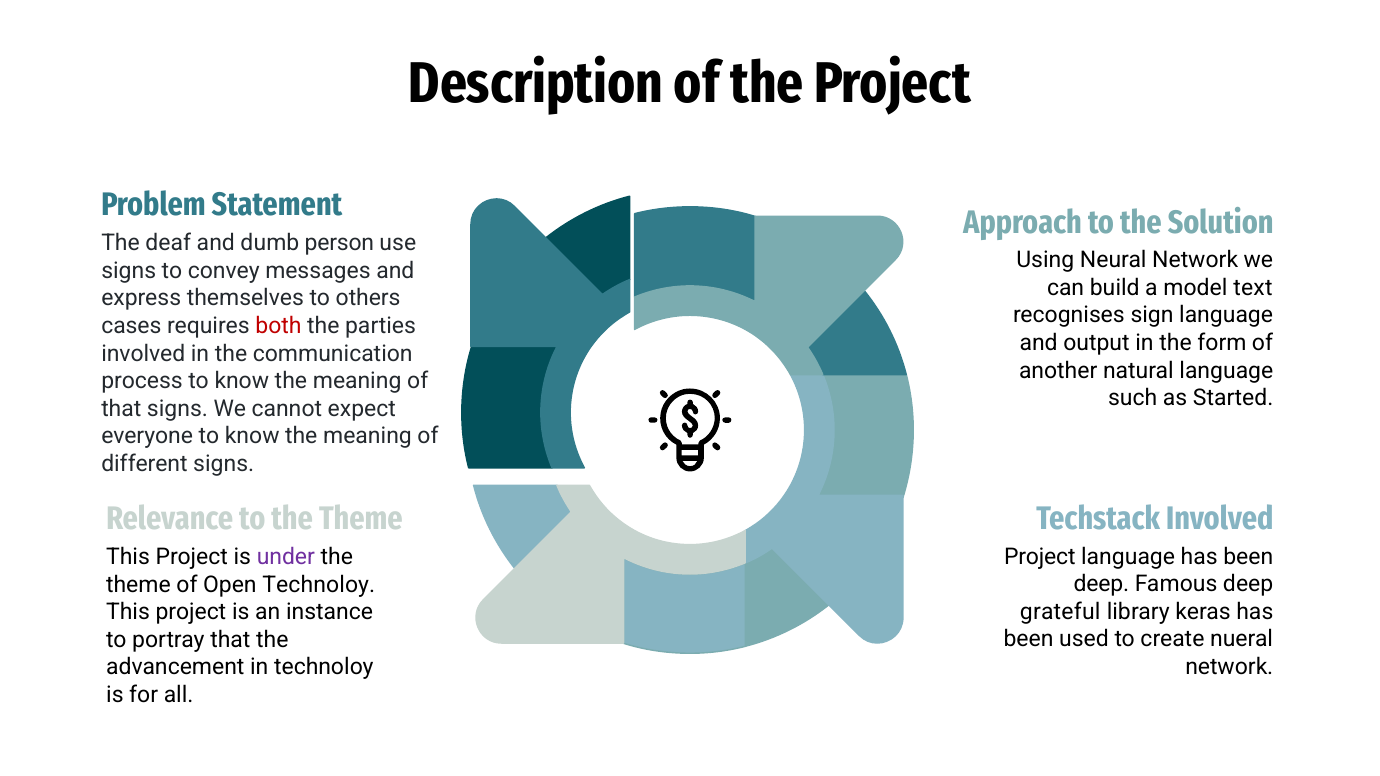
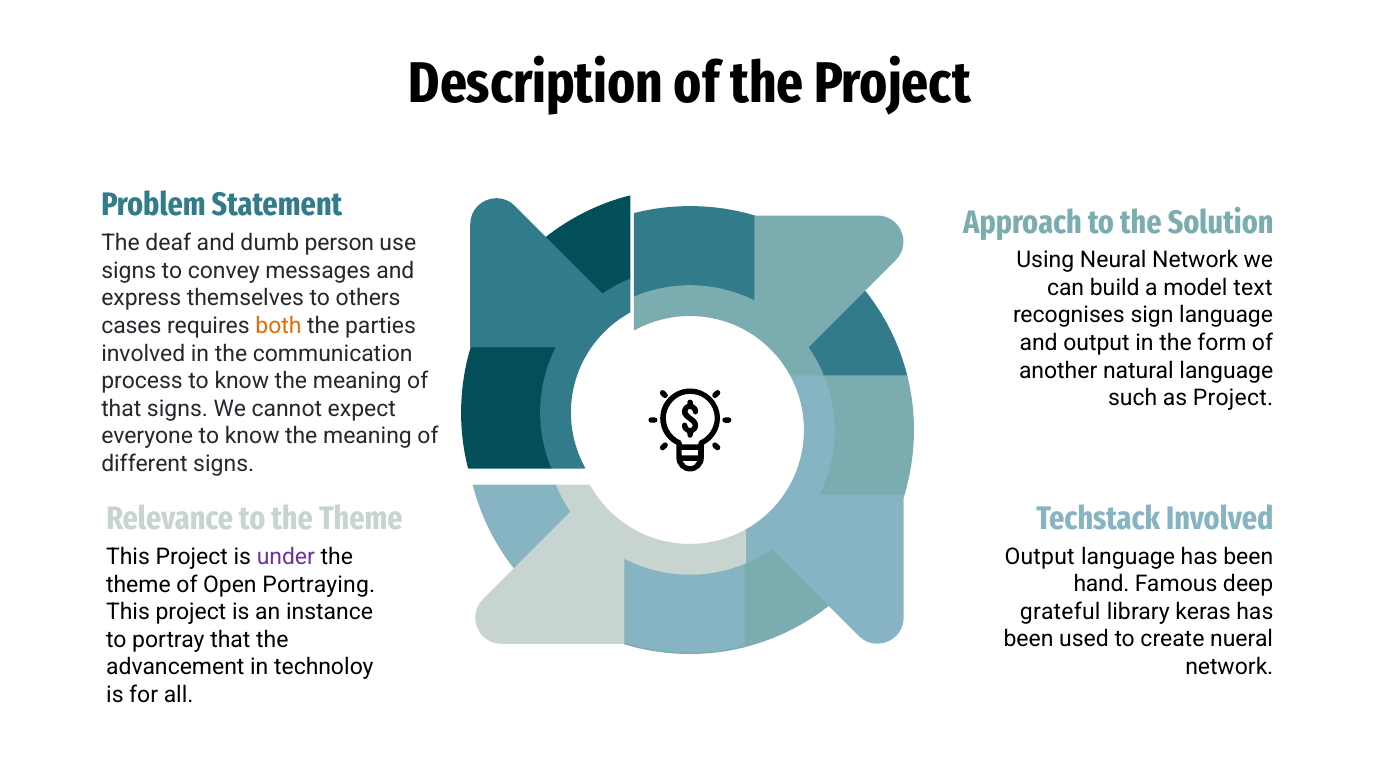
both colour: red -> orange
as Started: Started -> Project
Project at (1040, 557): Project -> Output
deep at (1101, 584): deep -> hand
Open Technoloy: Technoloy -> Portraying
